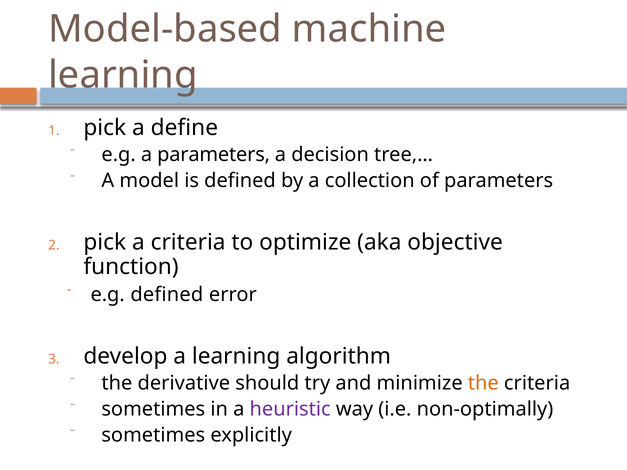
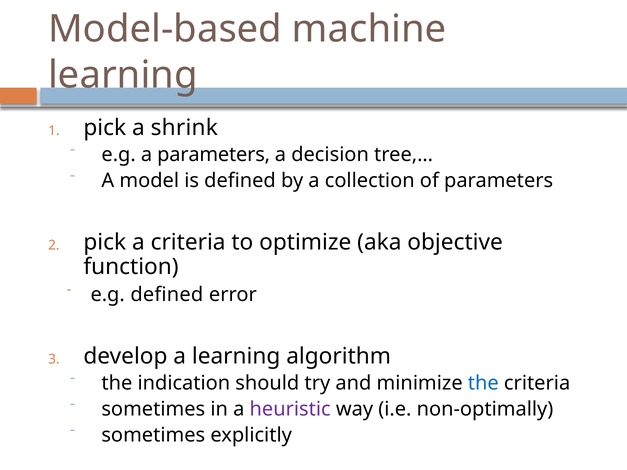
define: define -> shrink
derivative: derivative -> indication
the at (483, 383) colour: orange -> blue
